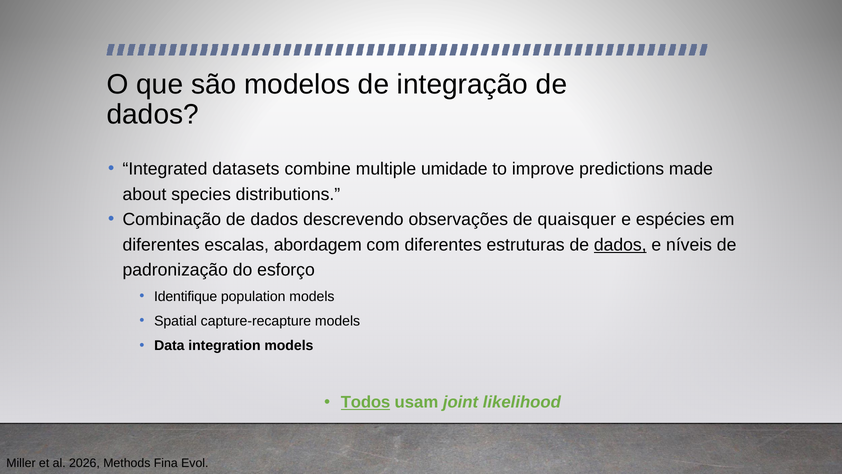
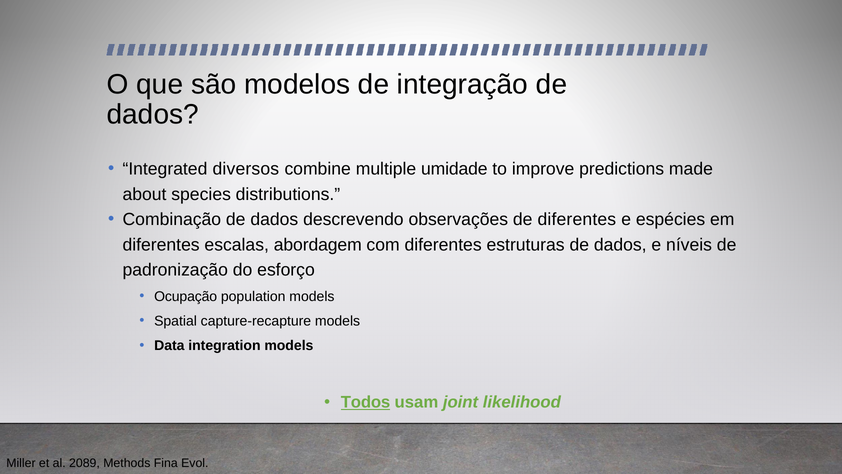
datasets: datasets -> diversos
de quaisquer: quaisquer -> diferentes
dados at (620, 245) underline: present -> none
Identifique: Identifique -> Ocupação
2026: 2026 -> 2089
